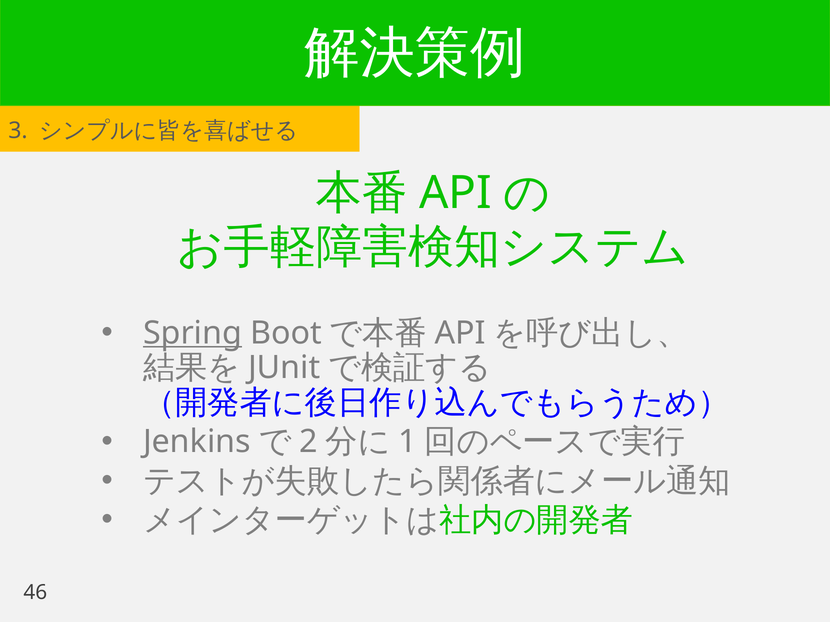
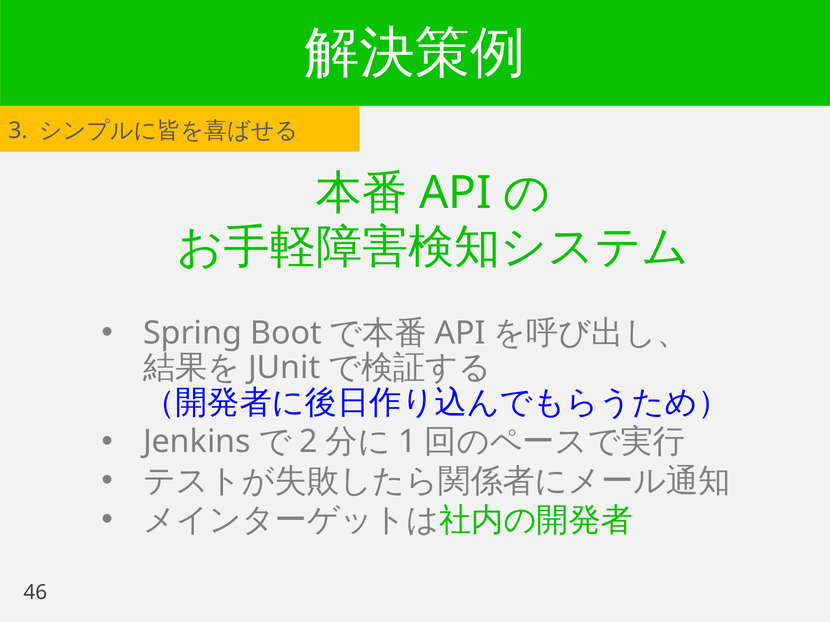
Spring underline: present -> none
